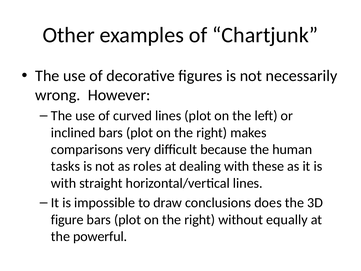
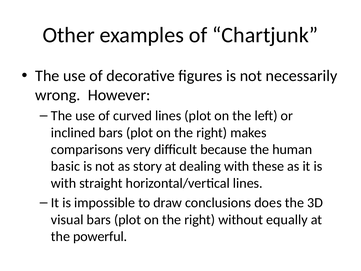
tasks: tasks -> basic
roles: roles -> story
figure: figure -> visual
